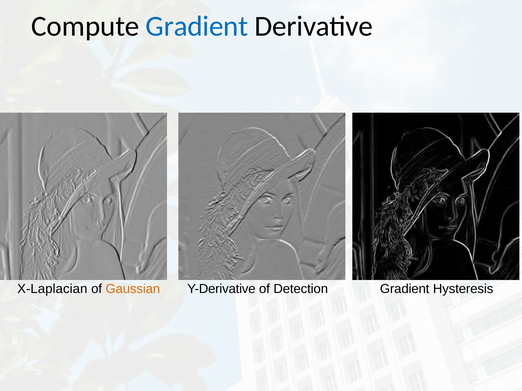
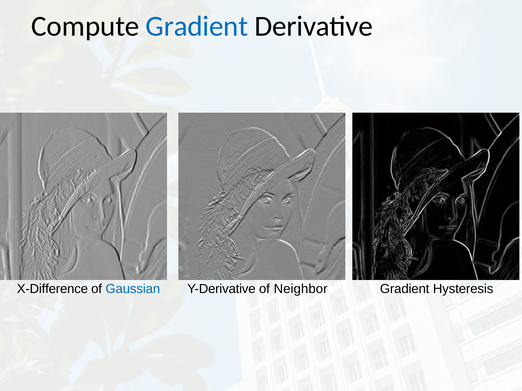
X-Laplacian: X-Laplacian -> X-Difference
Gaussian colour: orange -> blue
Detection: Detection -> Neighbor
